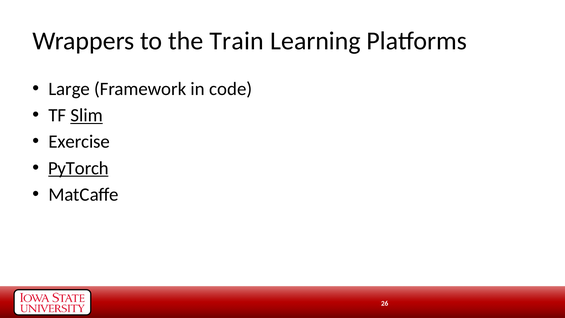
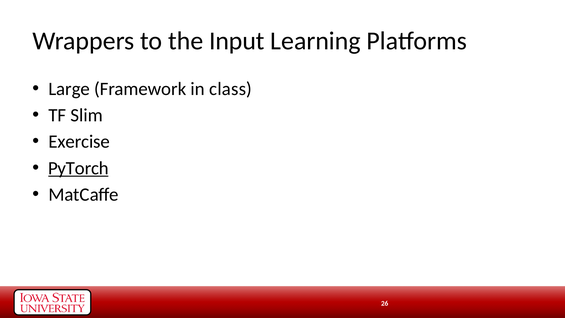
Train: Train -> Input
code: code -> class
Slim underline: present -> none
